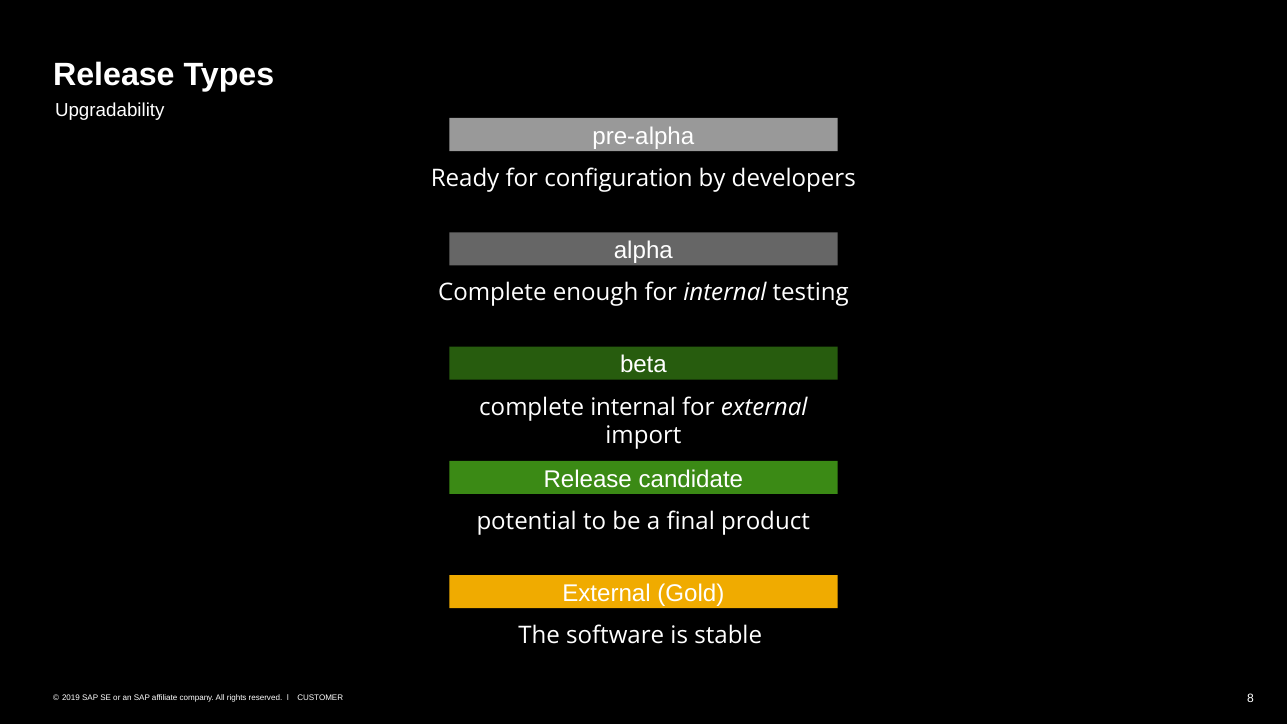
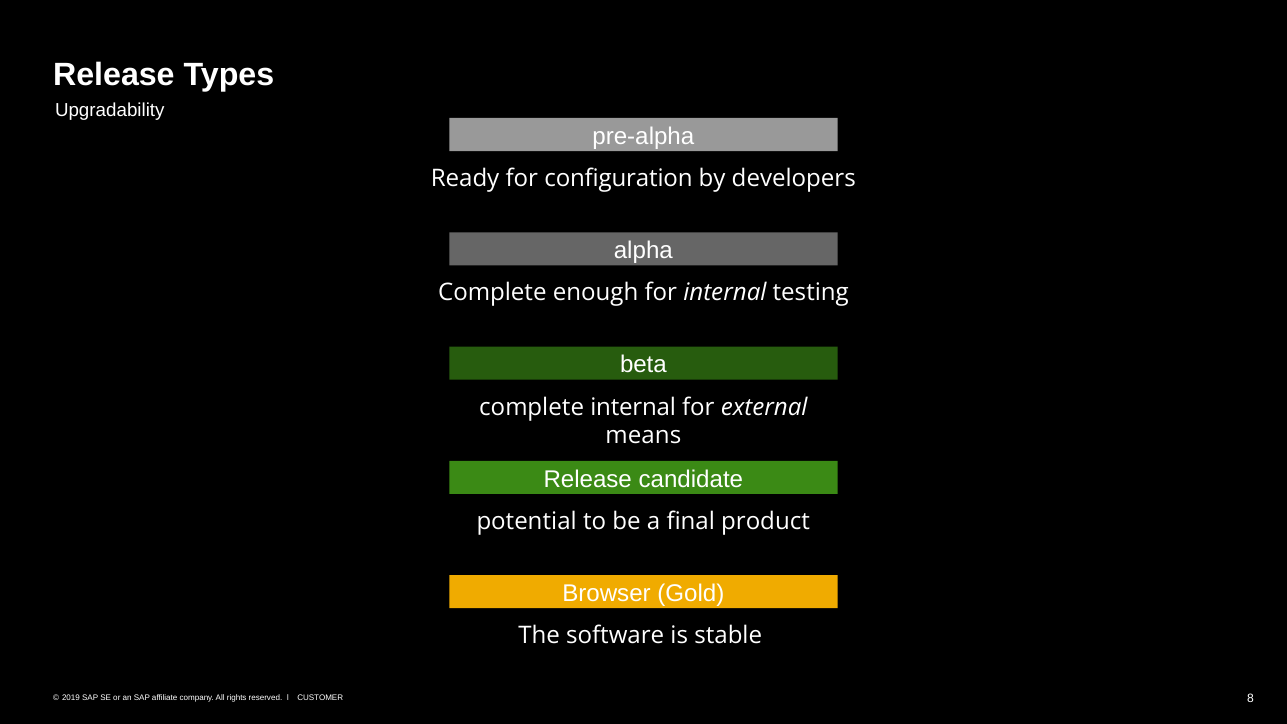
import: import -> means
External at (607, 593): External -> Browser
